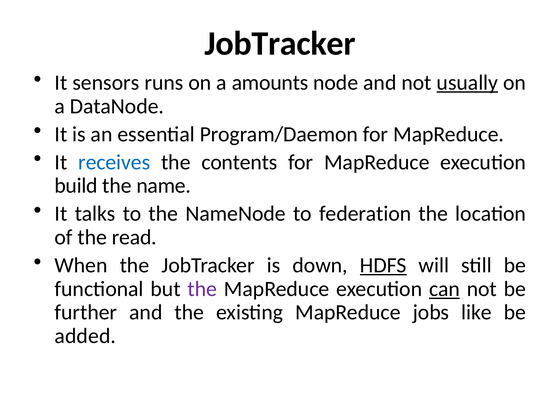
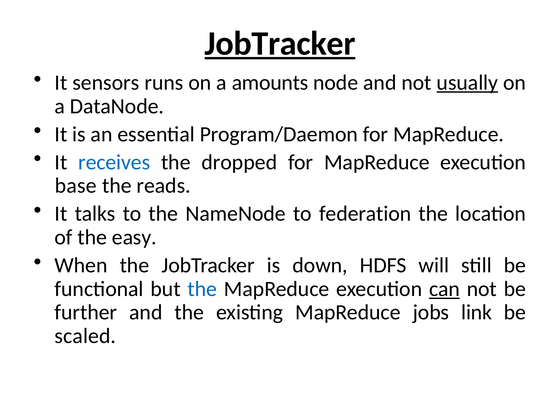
JobTracker at (280, 43) underline: none -> present
contents: contents -> dropped
build: build -> base
name: name -> reads
read: read -> easy
HDFS underline: present -> none
the at (202, 289) colour: purple -> blue
like: like -> link
added: added -> scaled
